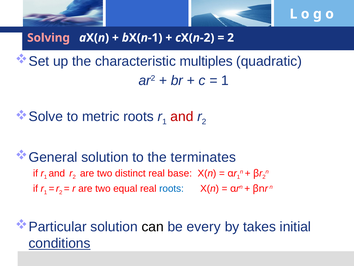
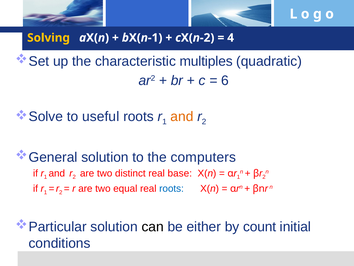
Solving colour: pink -> yellow
2 at (231, 38): 2 -> 4
1 at (225, 80): 1 -> 6
metric: metric -> useful
and at (182, 116) colour: red -> orange
terminates: terminates -> computers
every: every -> either
takes: takes -> count
conditions underline: present -> none
